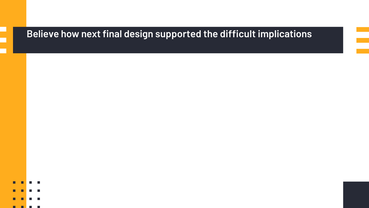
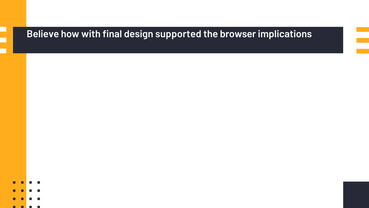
next: next -> with
difficult: difficult -> browser
